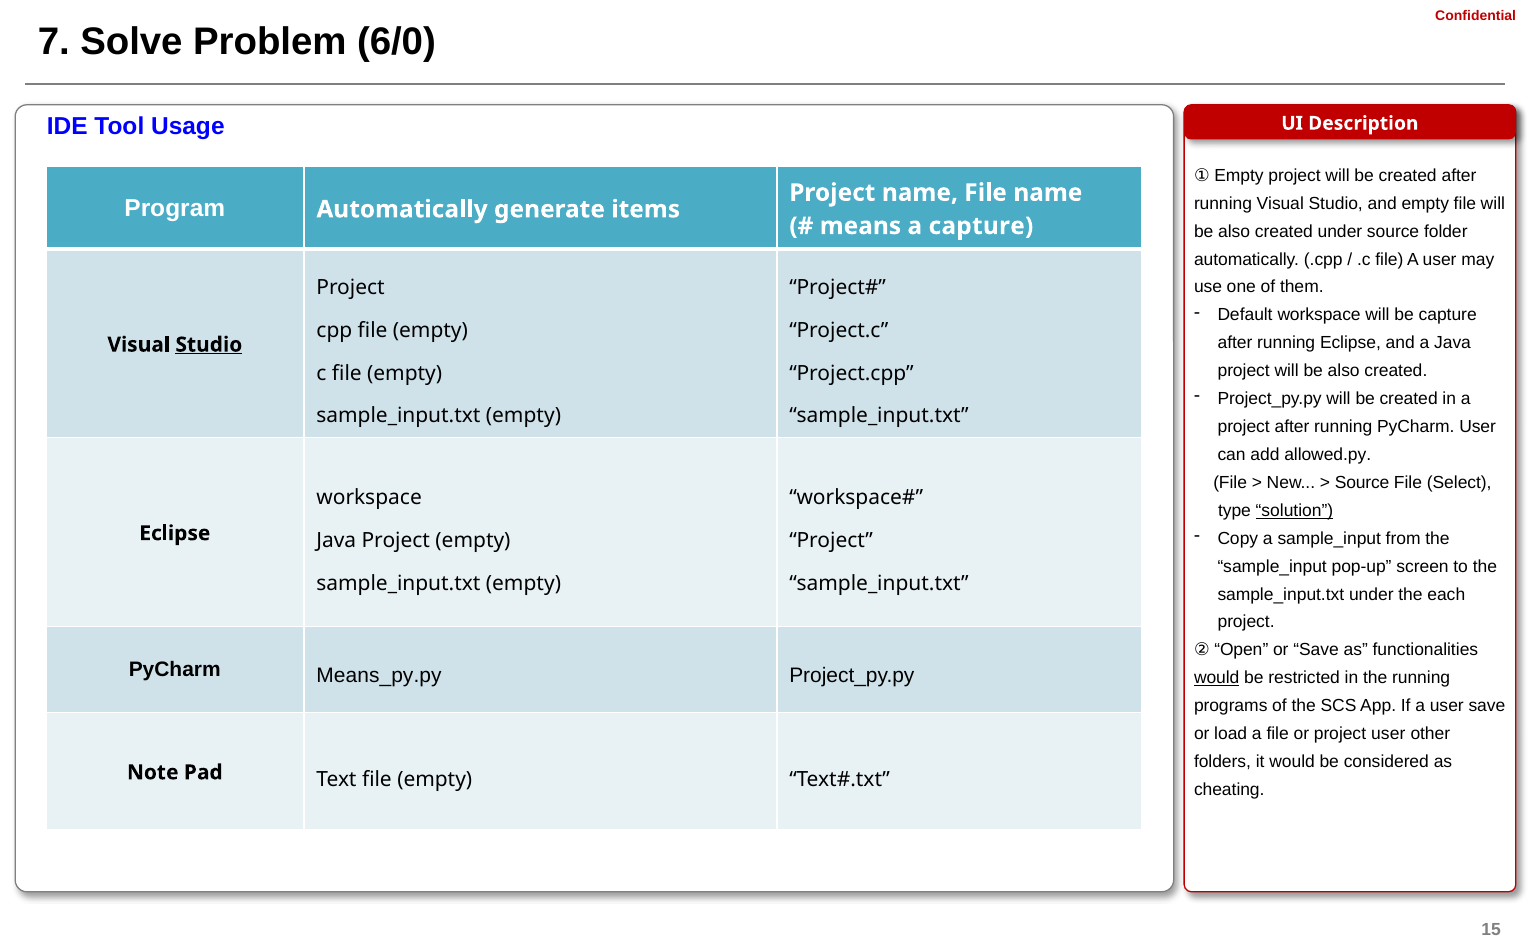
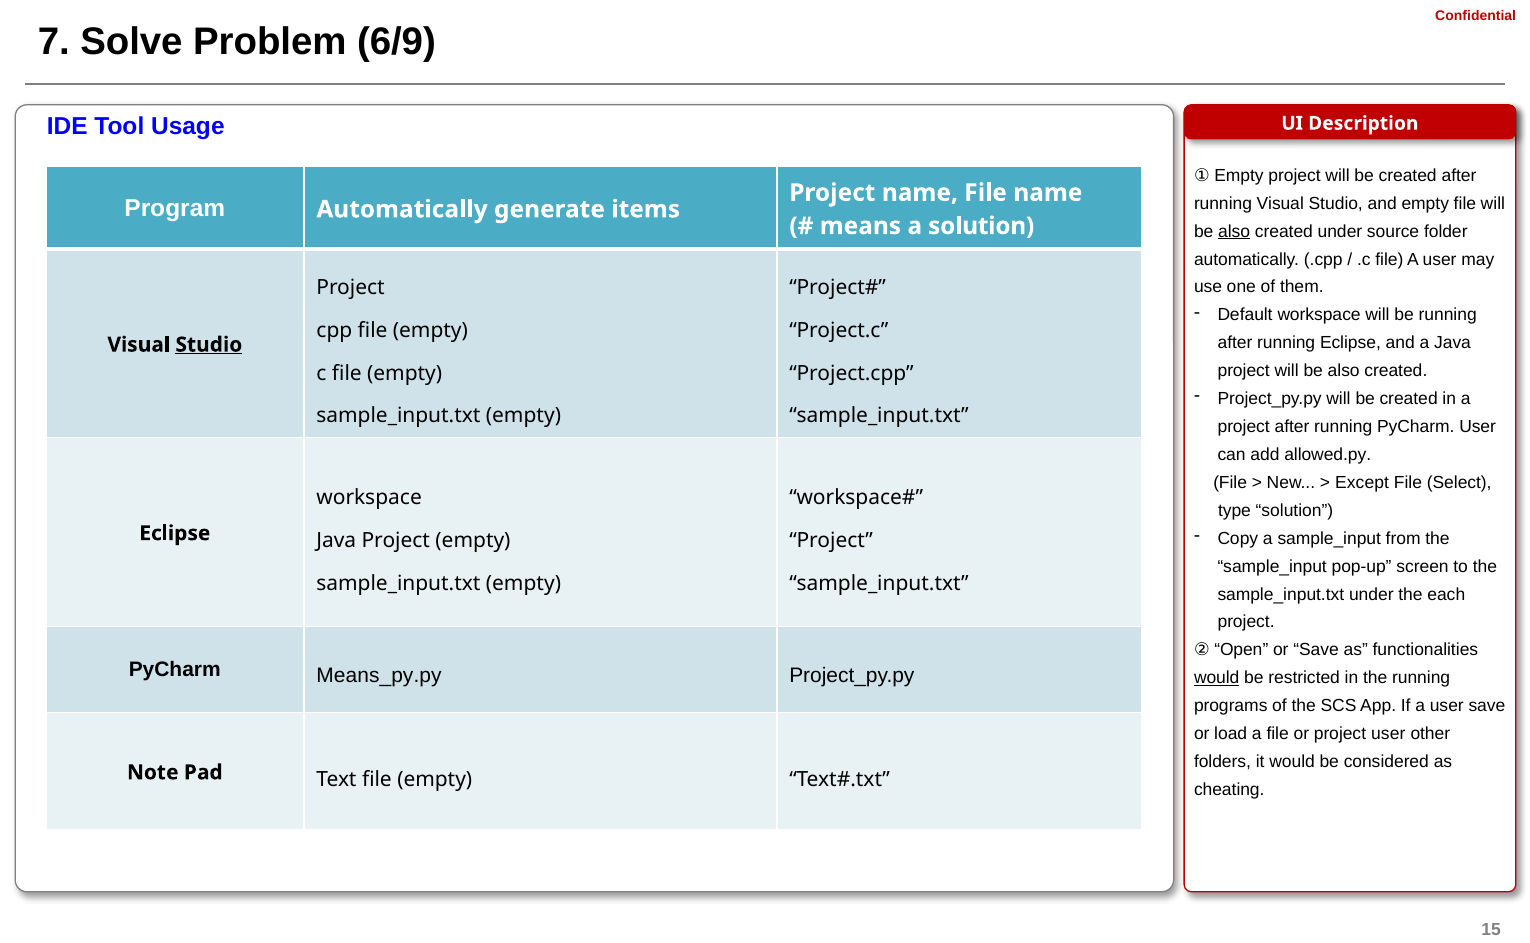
6/0: 6/0 -> 6/9
a capture: capture -> solution
also at (1234, 231) underline: none -> present
be capture: capture -> running
Source at (1362, 483): Source -> Except
solution at (1294, 511) underline: present -> none
